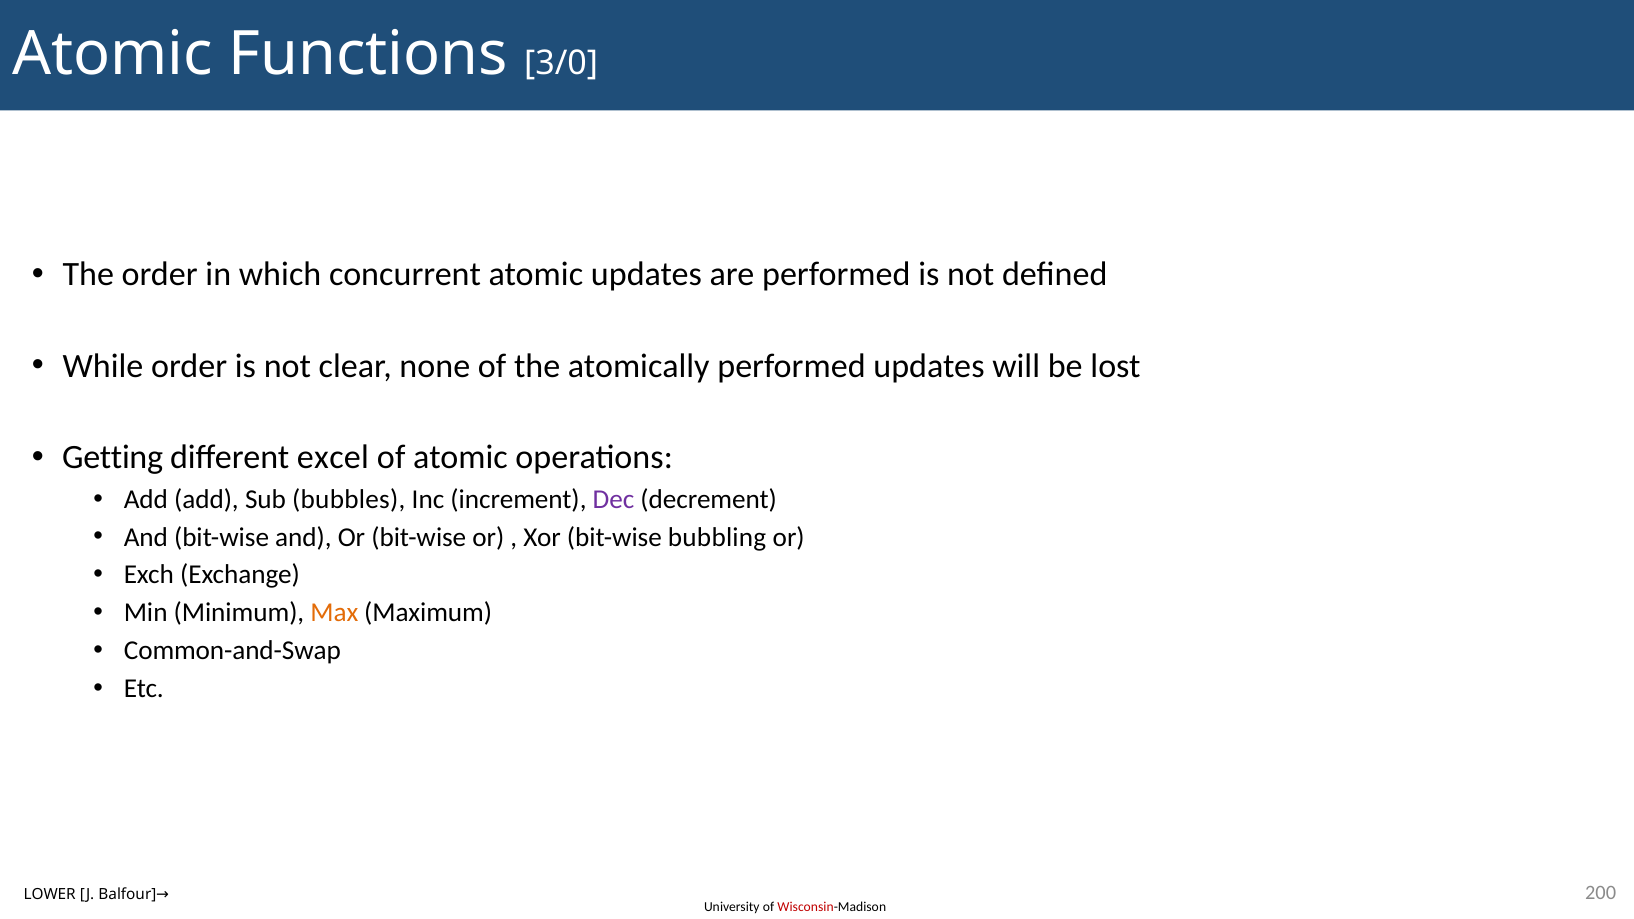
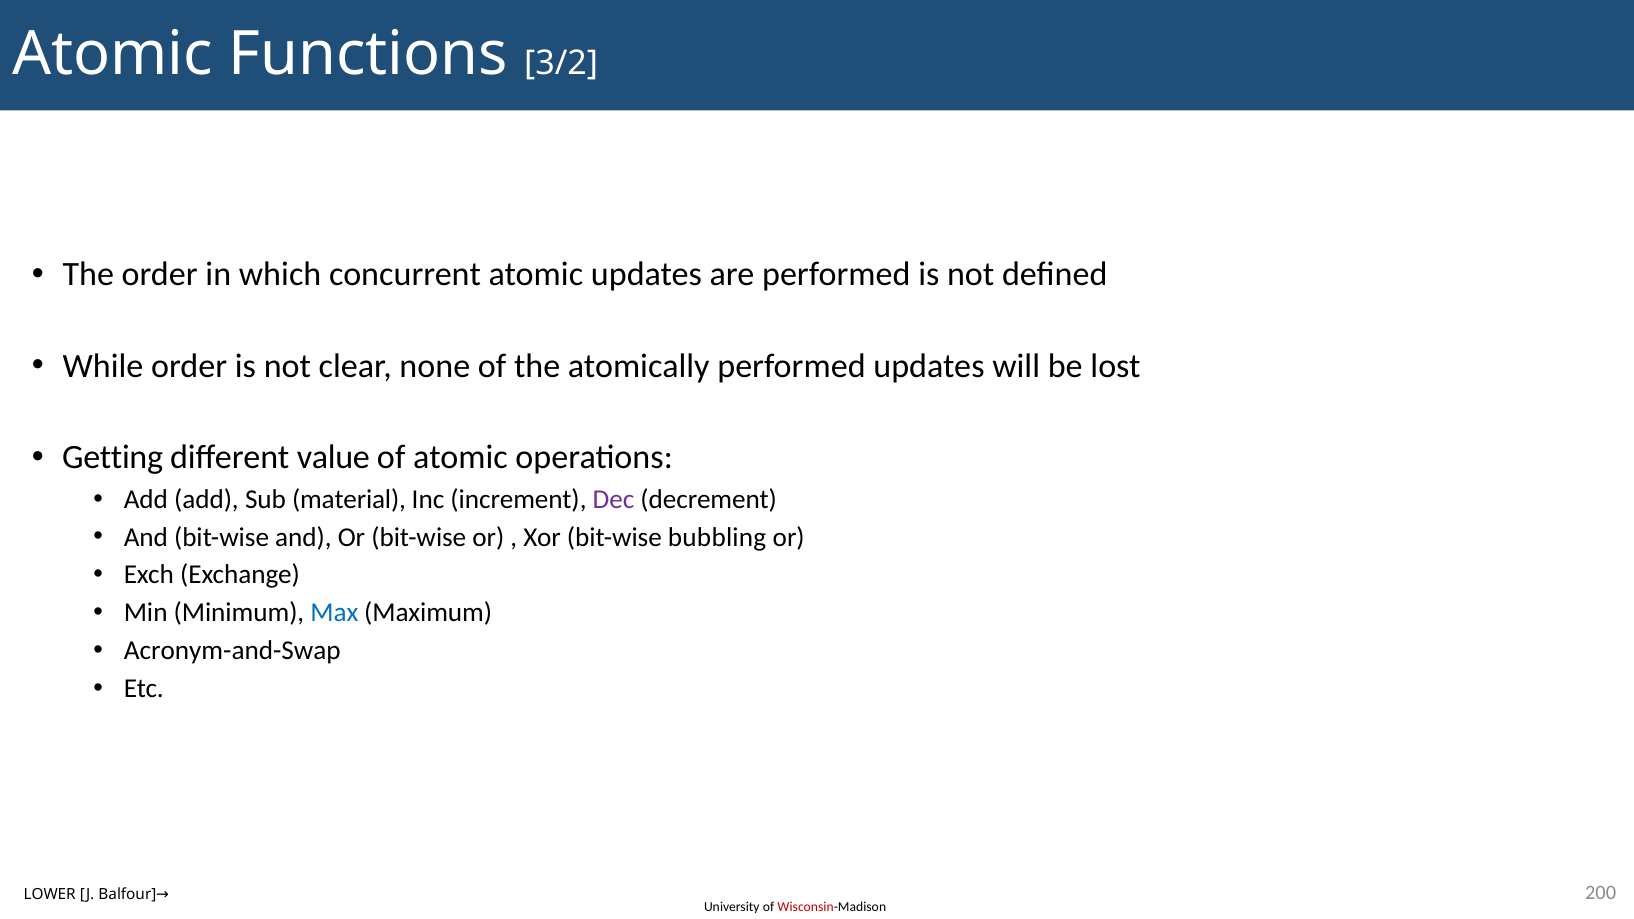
3/0: 3/0 -> 3/2
excel: excel -> value
bubbles: bubbles -> material
Max colour: orange -> blue
Common-and-Swap: Common-and-Swap -> Acronym-and-Swap
